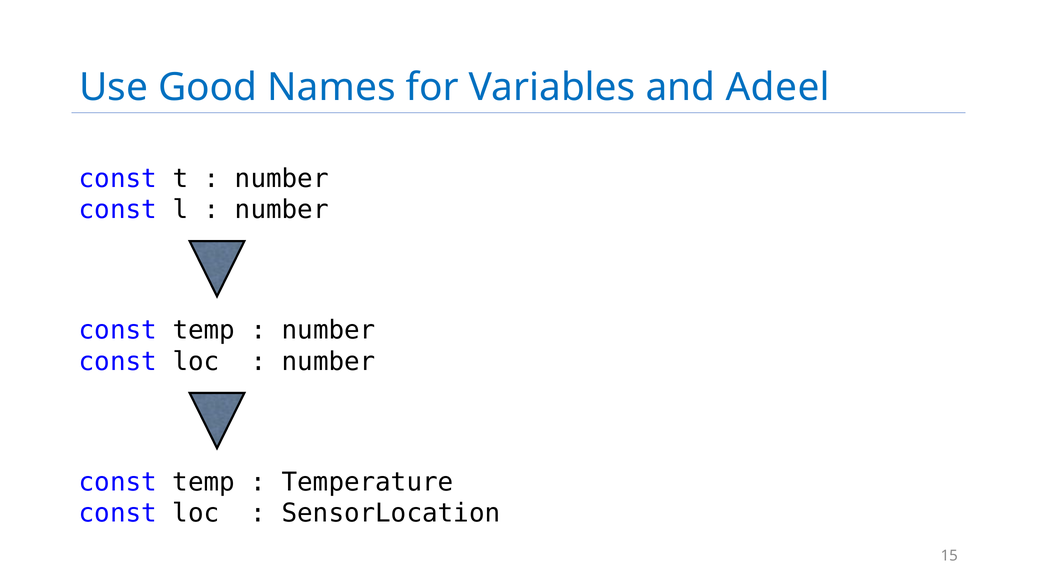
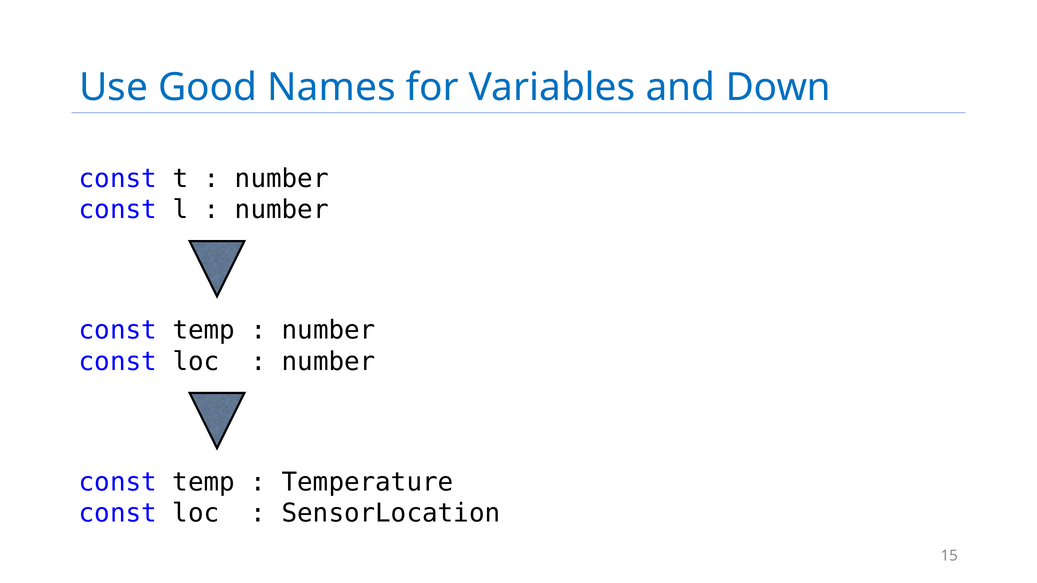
Adeel: Adeel -> Down
